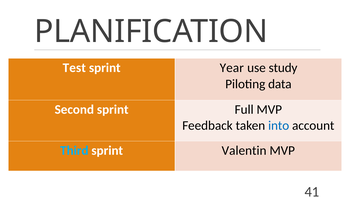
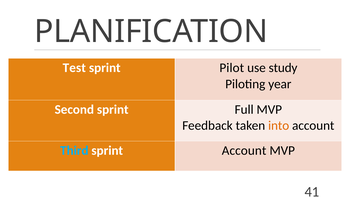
Year: Year -> Pilot
data: data -> year
into colour: blue -> orange
sprint Valentin: Valentin -> Account
